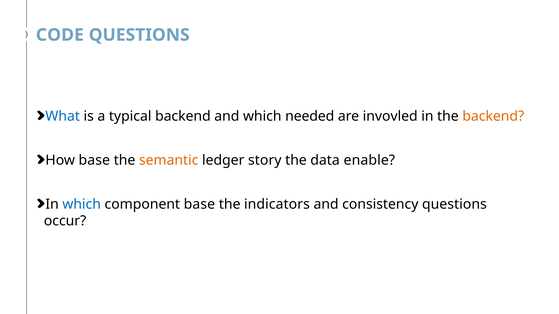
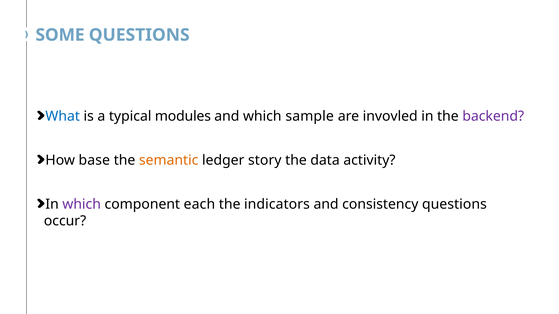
CODE: CODE -> SOME
typical backend: backend -> modules
needed: needed -> sample
backend at (493, 116) colour: orange -> purple
enable: enable -> activity
which at (82, 205) colour: blue -> purple
component base: base -> each
